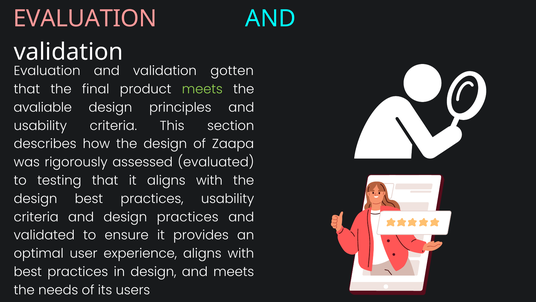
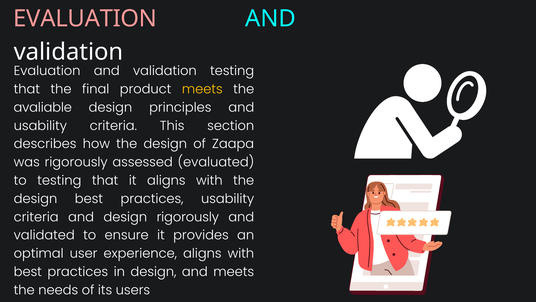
validation gotten: gotten -> testing
meets at (202, 89) colour: light green -> yellow
design practices: practices -> rigorously
